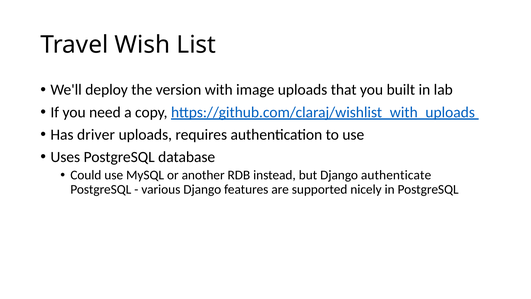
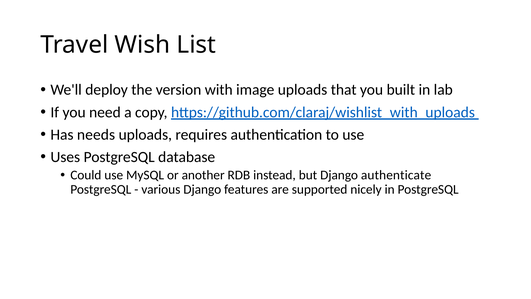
driver: driver -> needs
